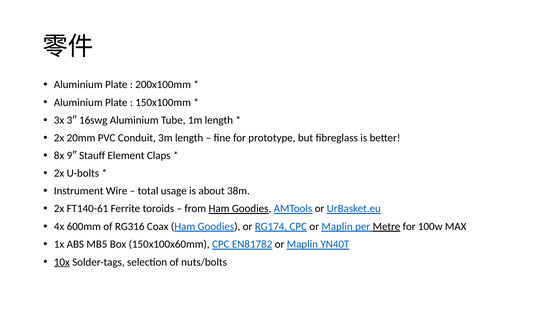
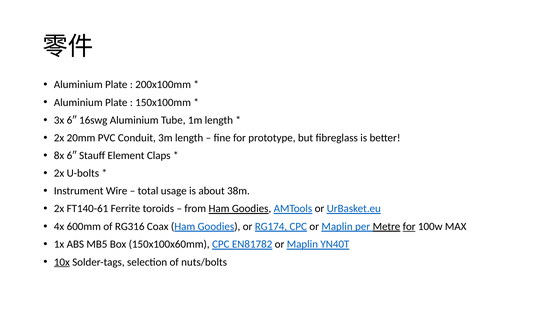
3x 3″: 3″ -> 6″
8x 9″: 9″ -> 6″
for at (409, 226) underline: none -> present
